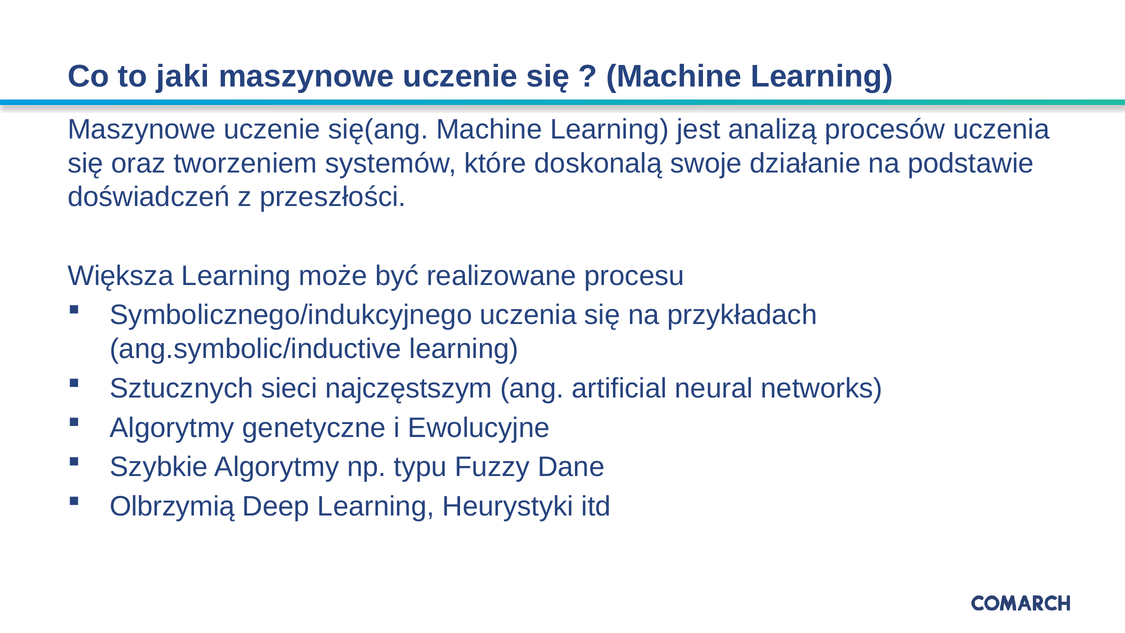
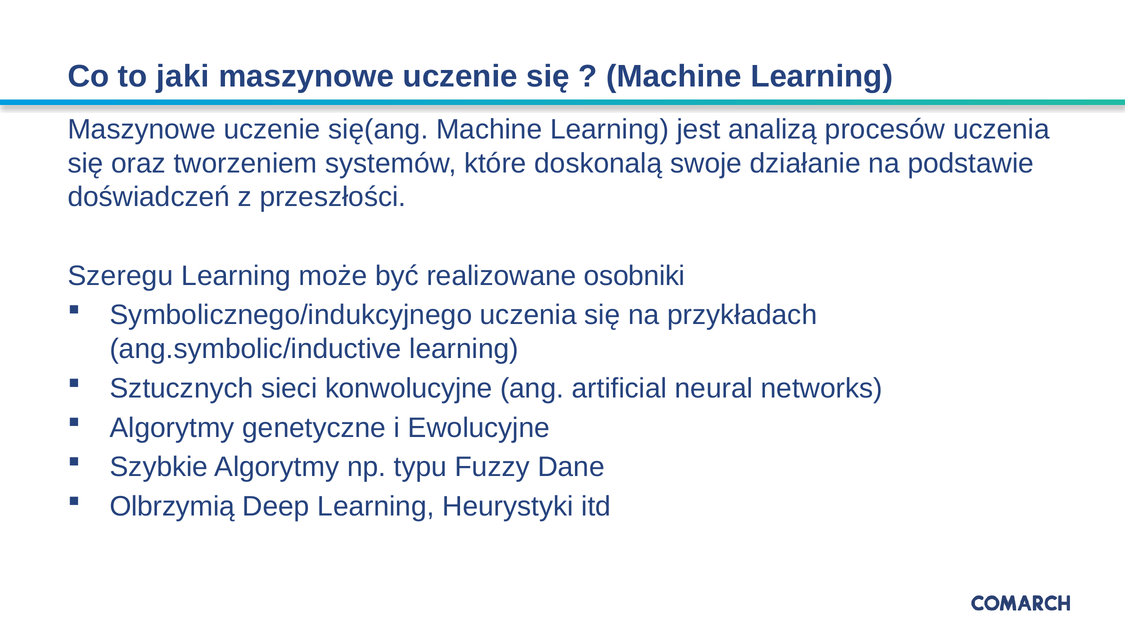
Większa: Większa -> Szeregu
procesu: procesu -> osobniki
najczęstszym: najczęstszym -> konwolucyjne
